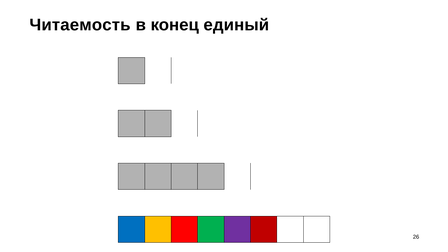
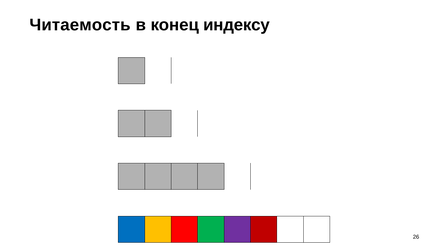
единый: единый -> индексу
